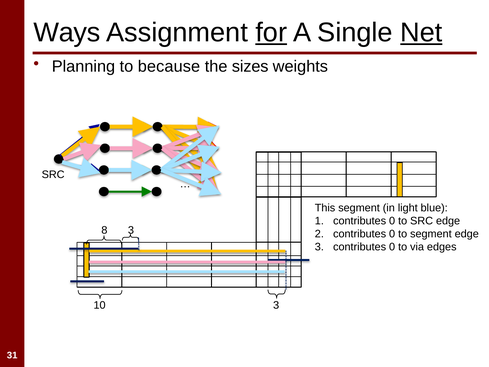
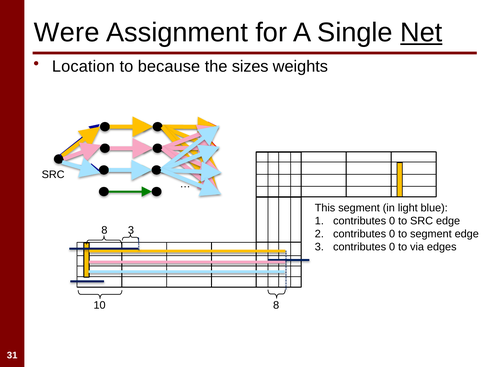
Ways: Ways -> Were
for underline: present -> none
Planning: Planning -> Location
10 3: 3 -> 8
